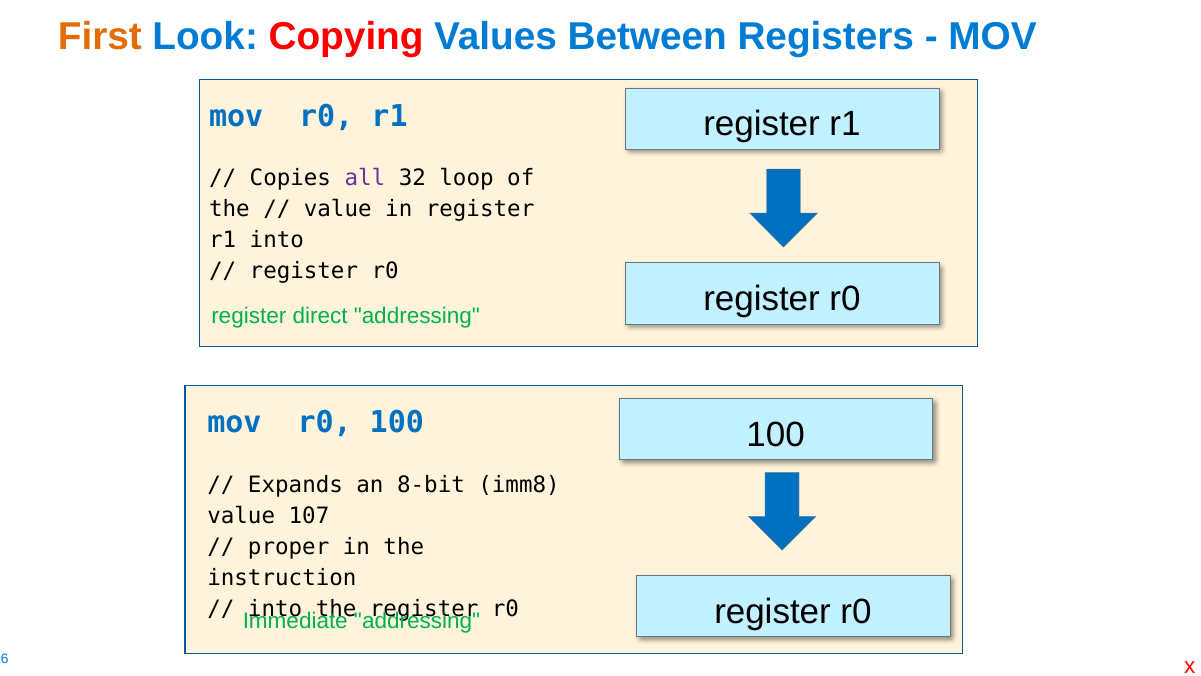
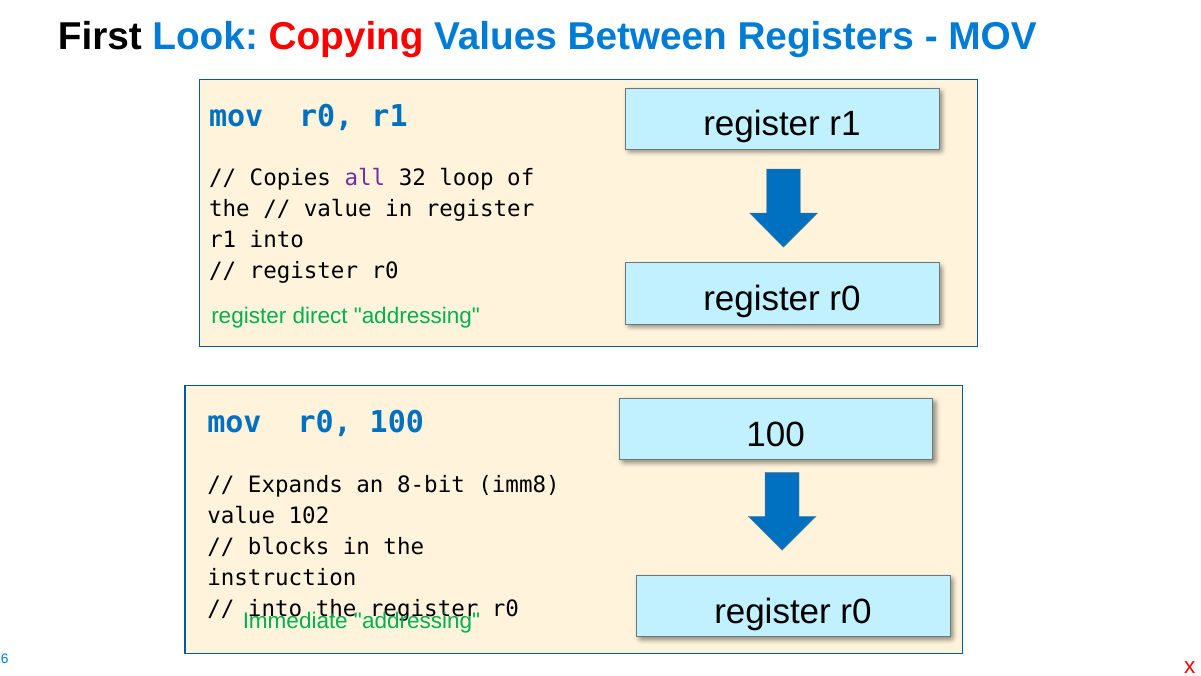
First colour: orange -> black
107: 107 -> 102
proper: proper -> blocks
